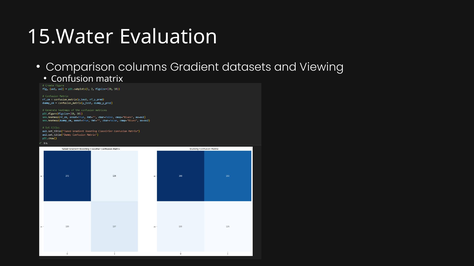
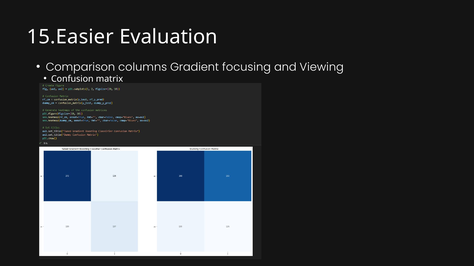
15.Water: 15.Water -> 15.Easier
datasets: datasets -> focusing
